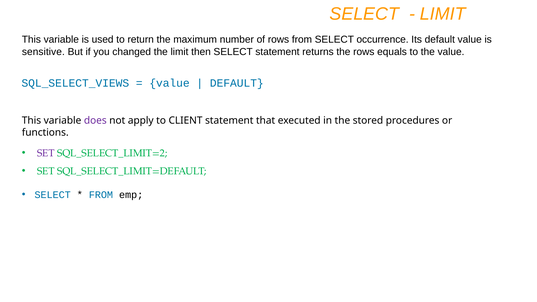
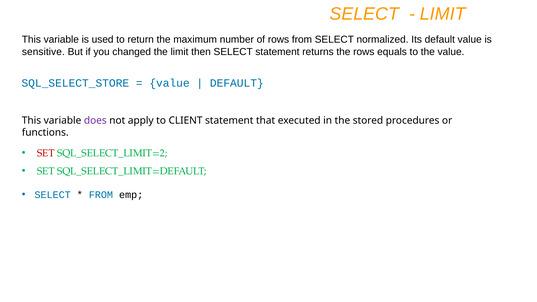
occurrence: occurrence -> normalized
SQL_SELECT_VIEWS: SQL_SELECT_VIEWS -> SQL_SELECT_STORE
SET at (46, 153) colour: purple -> red
